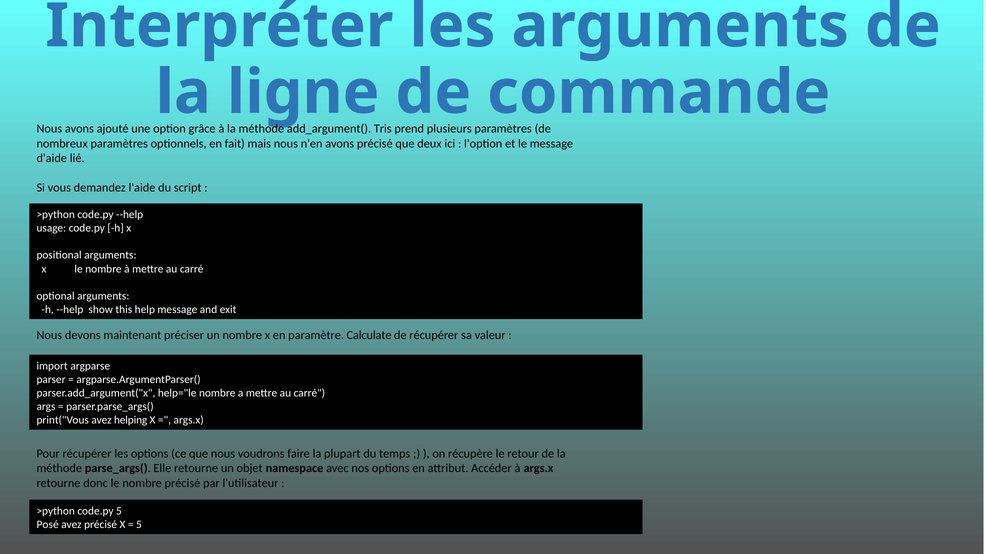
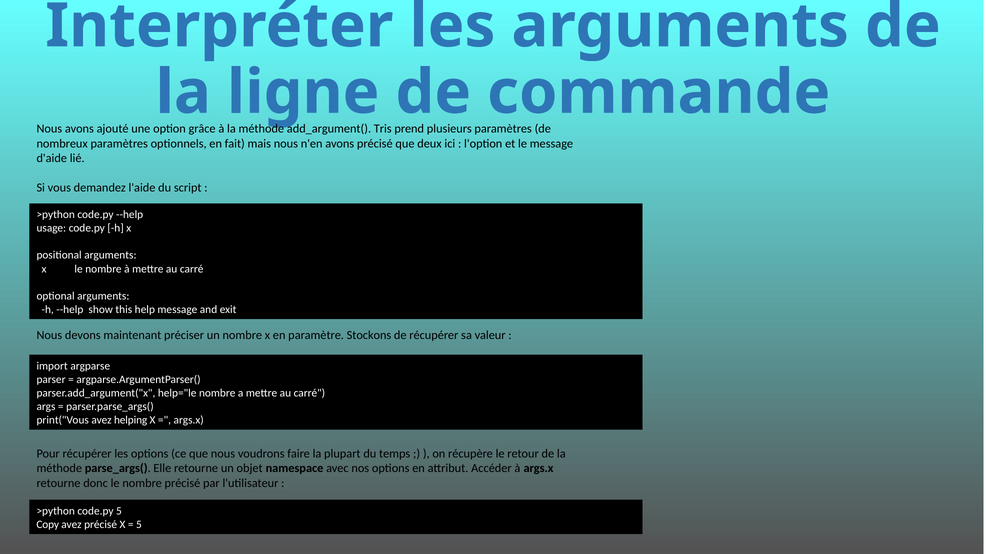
Calculate: Calculate -> Stockons
Posé: Posé -> Copy
